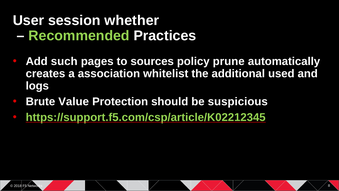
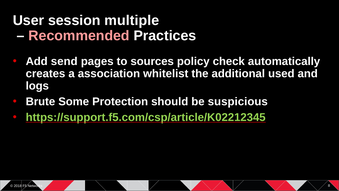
whether: whether -> multiple
Recommended colour: light green -> pink
such: such -> send
prune: prune -> check
Value: Value -> Some
